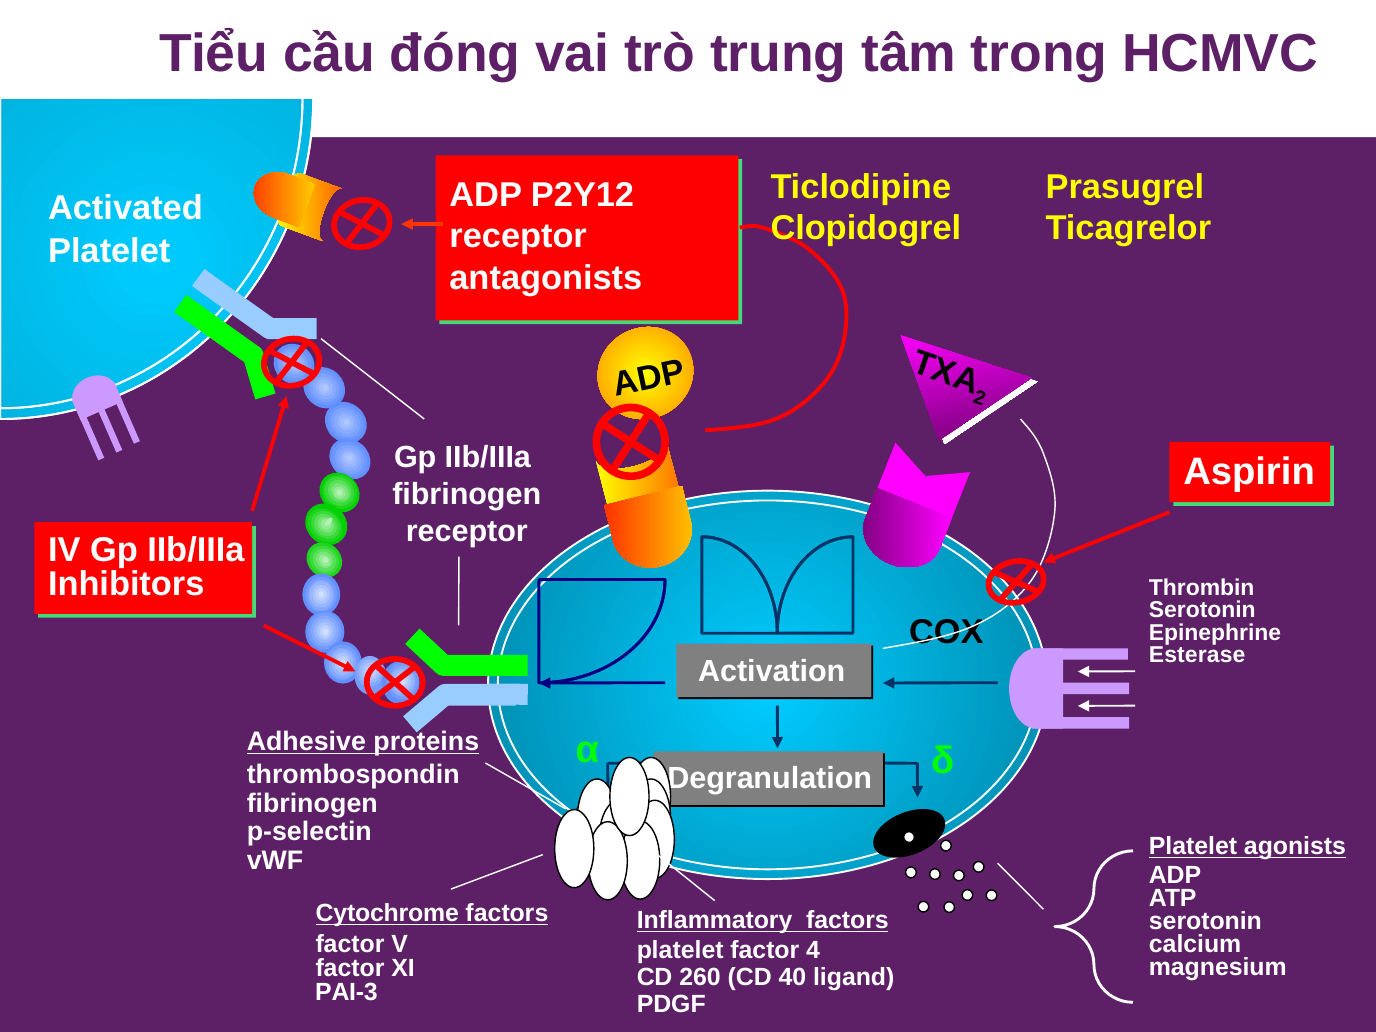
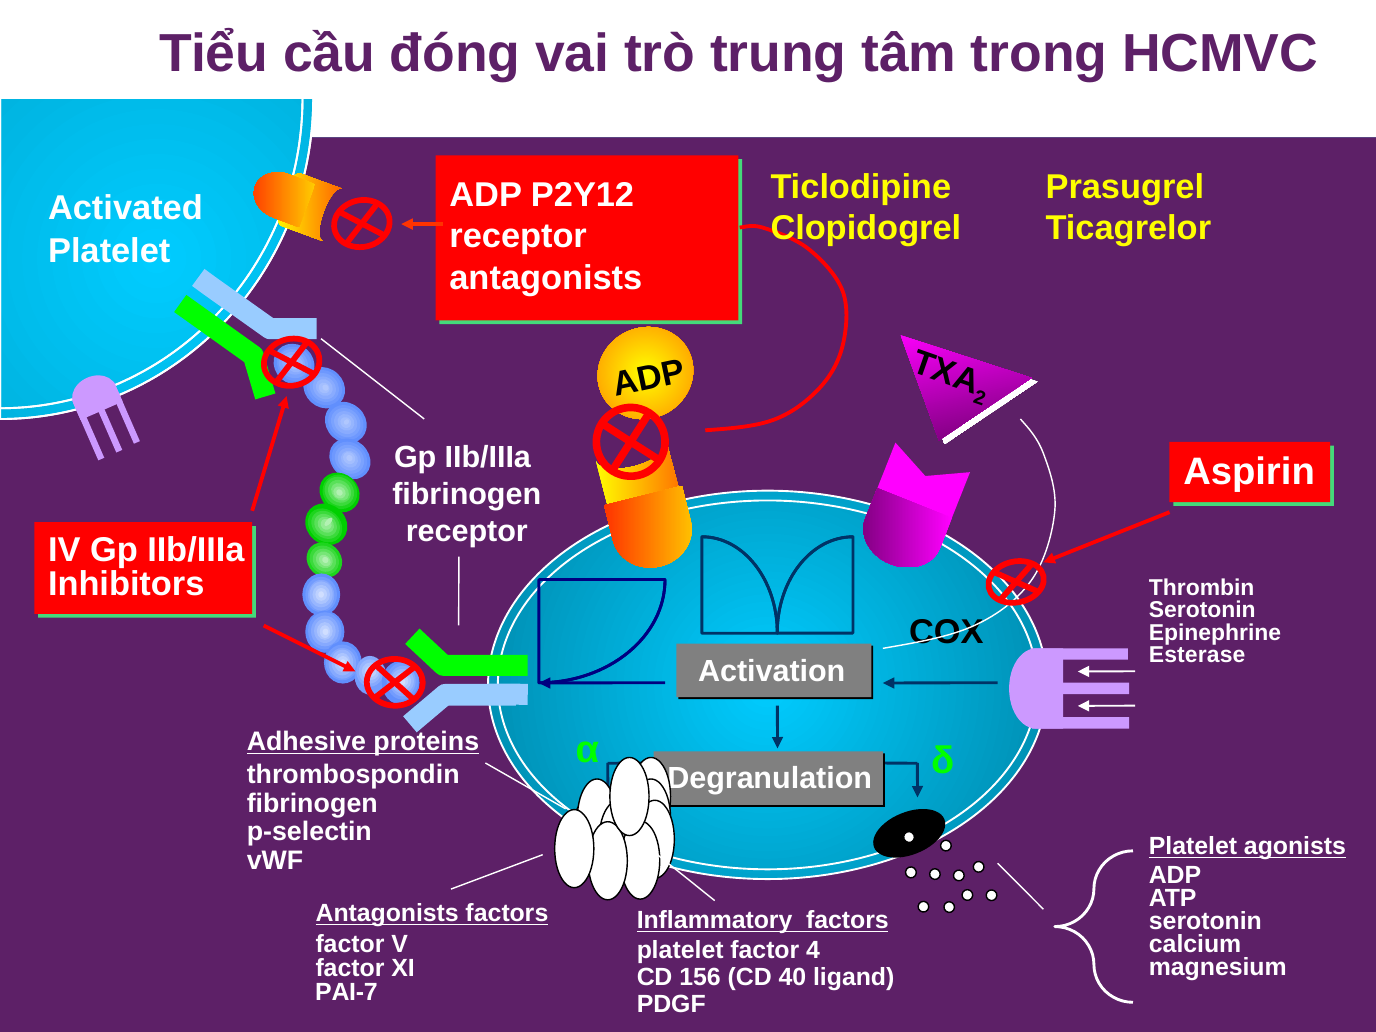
Cytochrome at (387, 913): Cytochrome -> Antagonists
260: 260 -> 156
PAI-3: PAI-3 -> PAI-7
